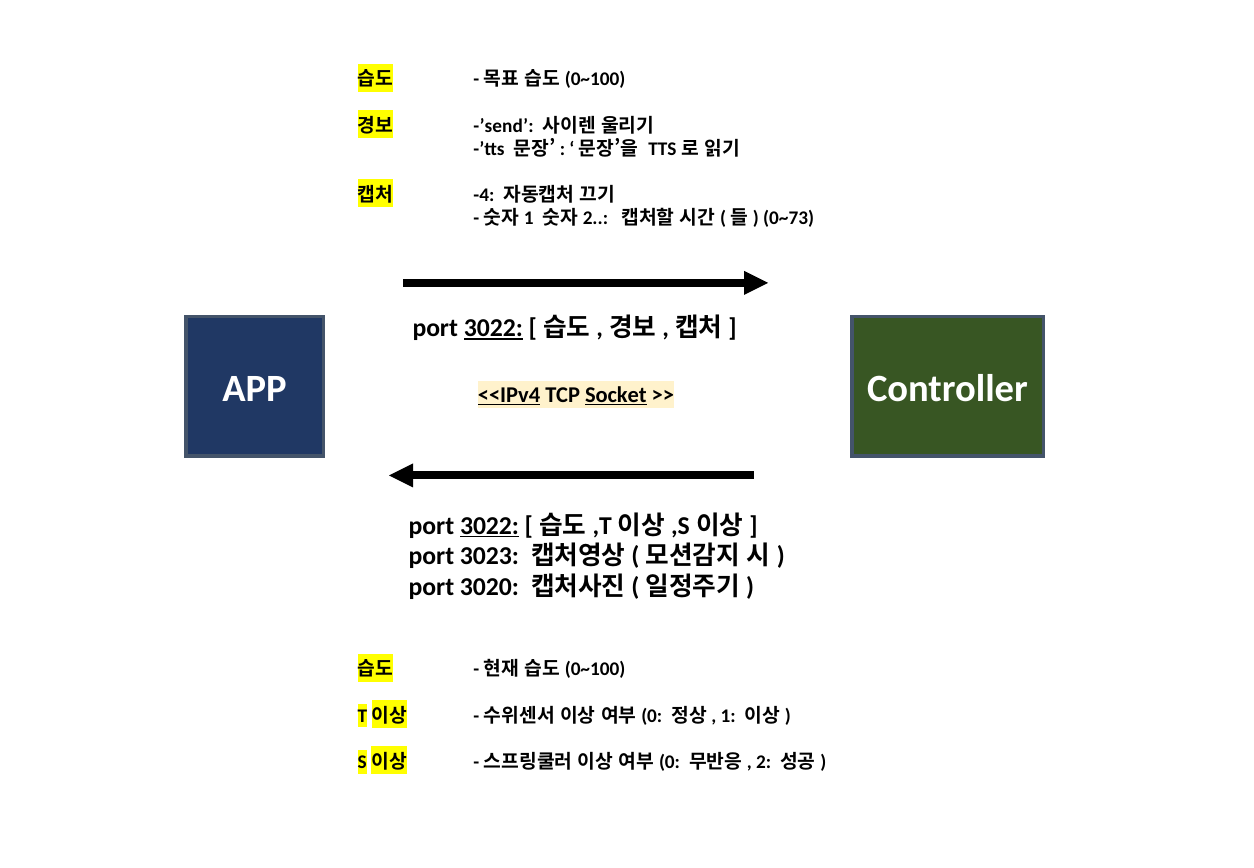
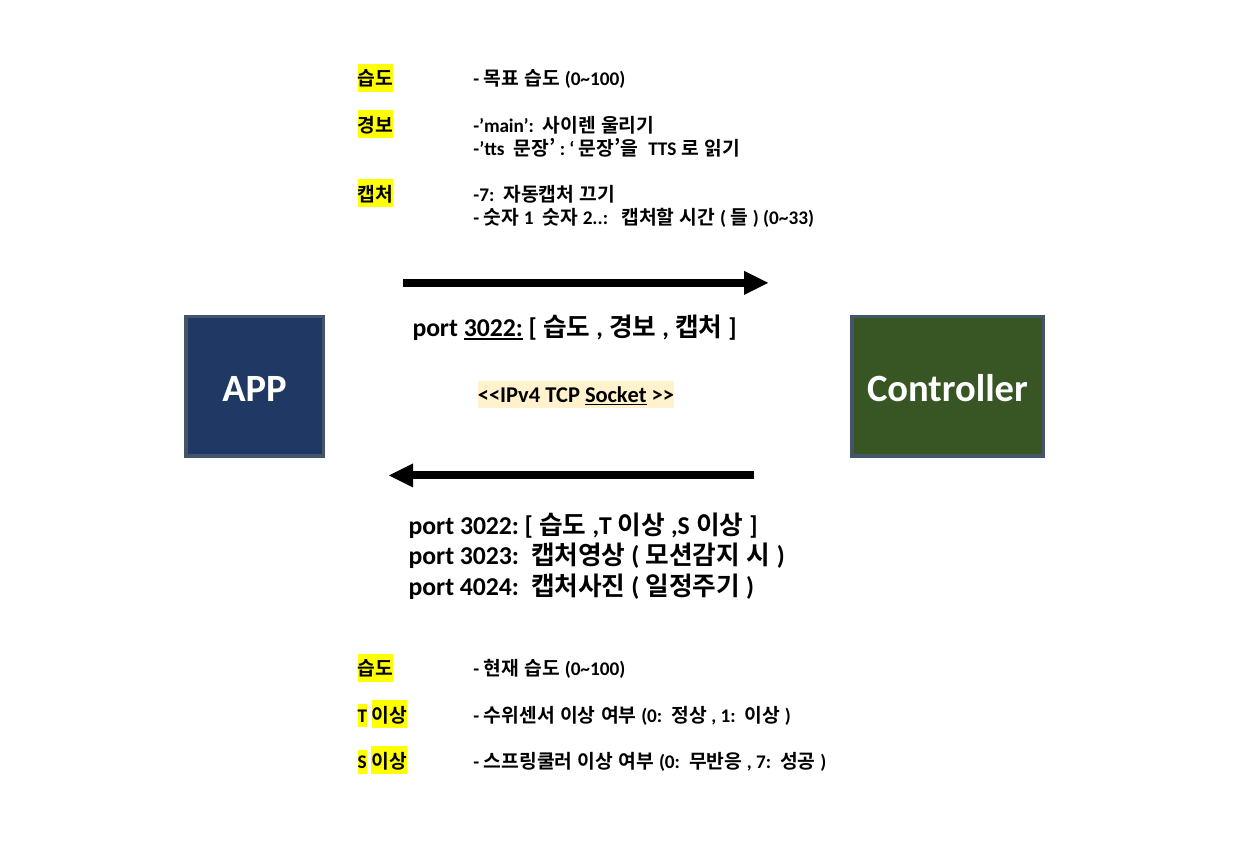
-’send: -’send -> -’main
-4: -4 -> -7
0~73: 0~73 -> 0~33
<<IPv4 underline: present -> none
3022 at (490, 526) underline: present -> none
3020: 3020 -> 4024
2: 2 -> 7
